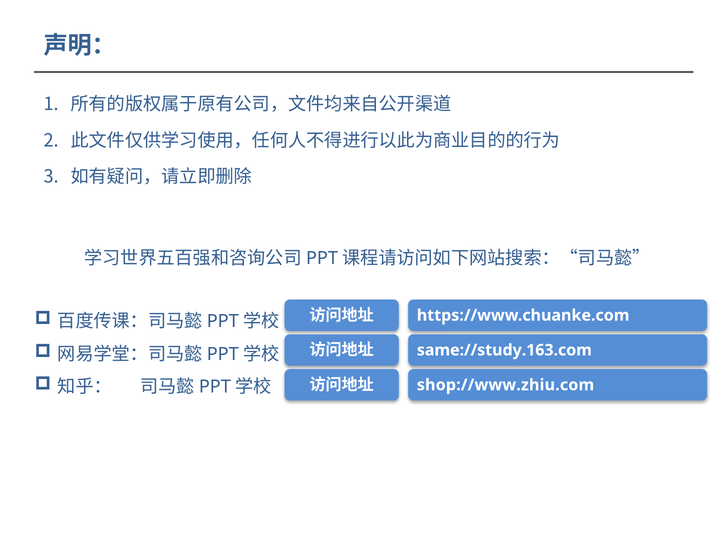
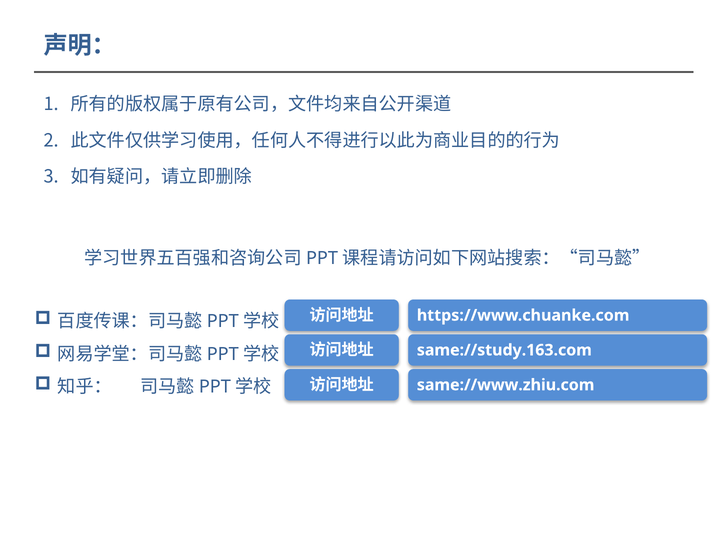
shop://www.zhiu.com: shop://www.zhiu.com -> same://www.zhiu.com
